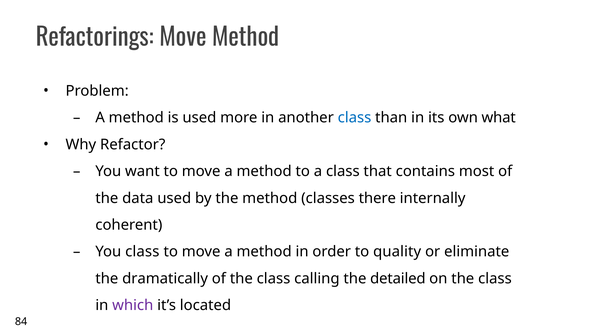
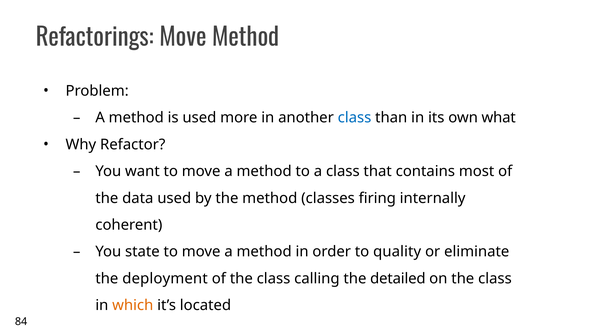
there: there -> firing
You class: class -> state
dramatically: dramatically -> deployment
which colour: purple -> orange
